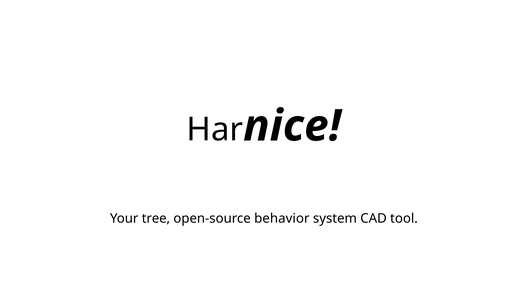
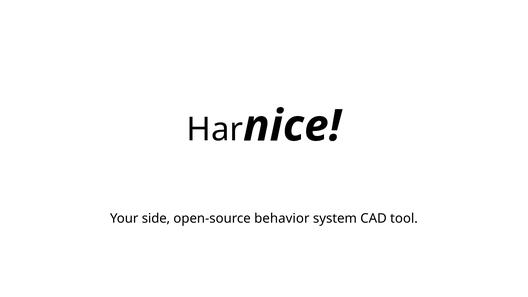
tree: tree -> side
